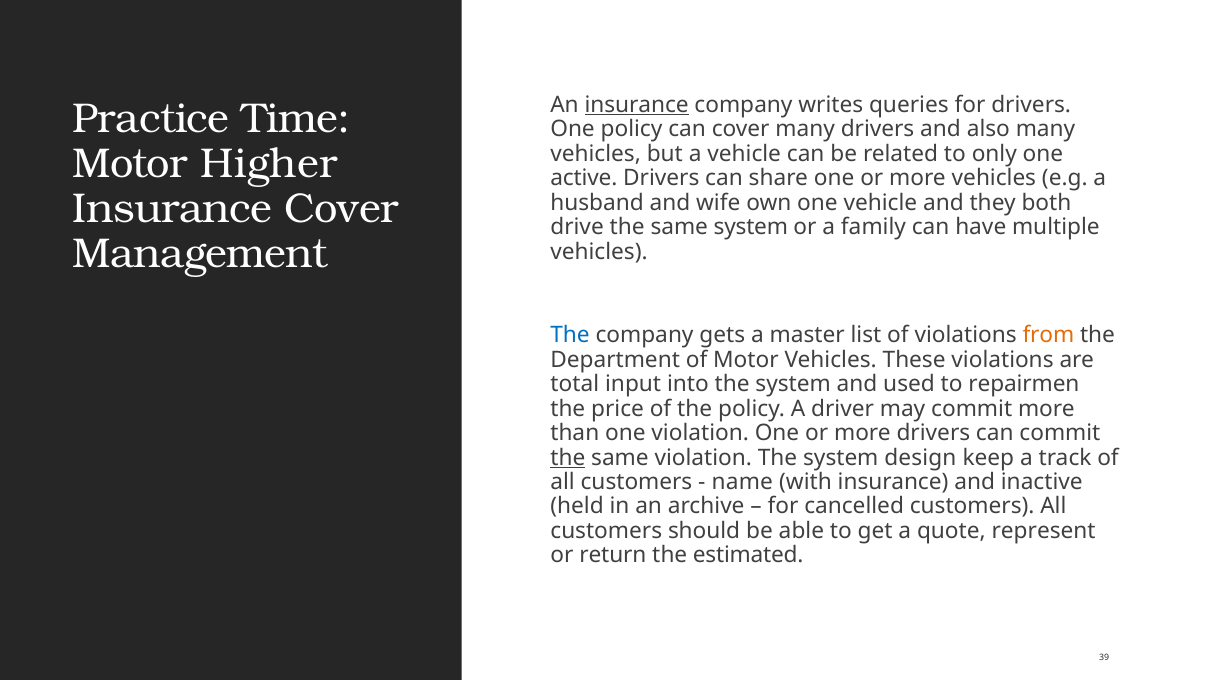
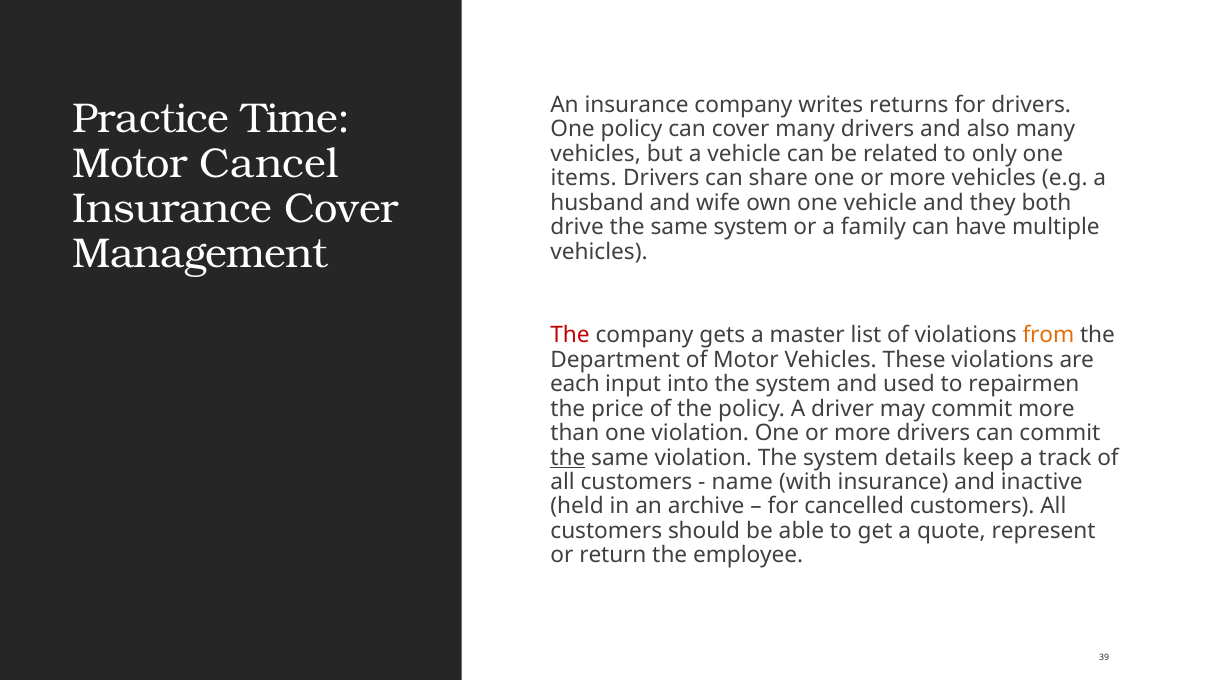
insurance at (637, 105) underline: present -> none
queries: queries -> returns
Higher: Higher -> Cancel
active: active -> items
The at (570, 335) colour: blue -> red
total: total -> each
design: design -> details
estimated: estimated -> employee
